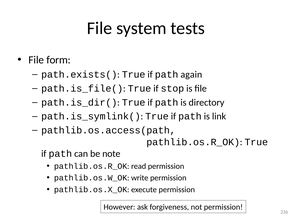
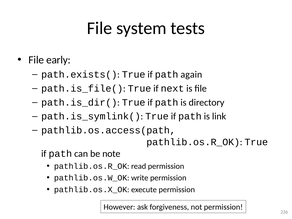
form: form -> early
stop: stop -> next
